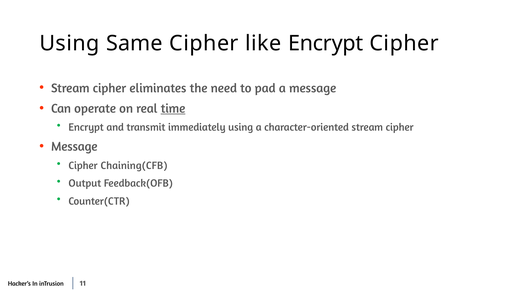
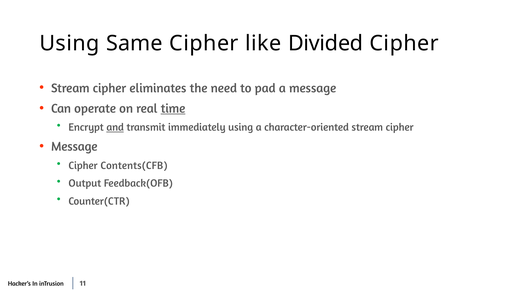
like Encrypt: Encrypt -> Divided
and underline: none -> present
Chaining(CFB: Chaining(CFB -> Contents(CFB
